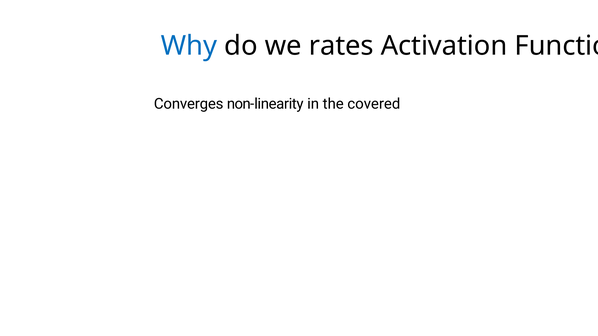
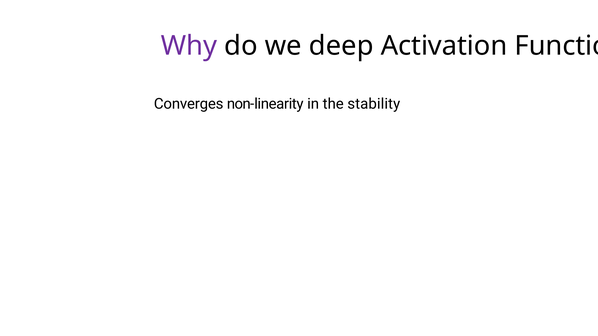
Why colour: blue -> purple
rates: rates -> deep
covered: covered -> stability
